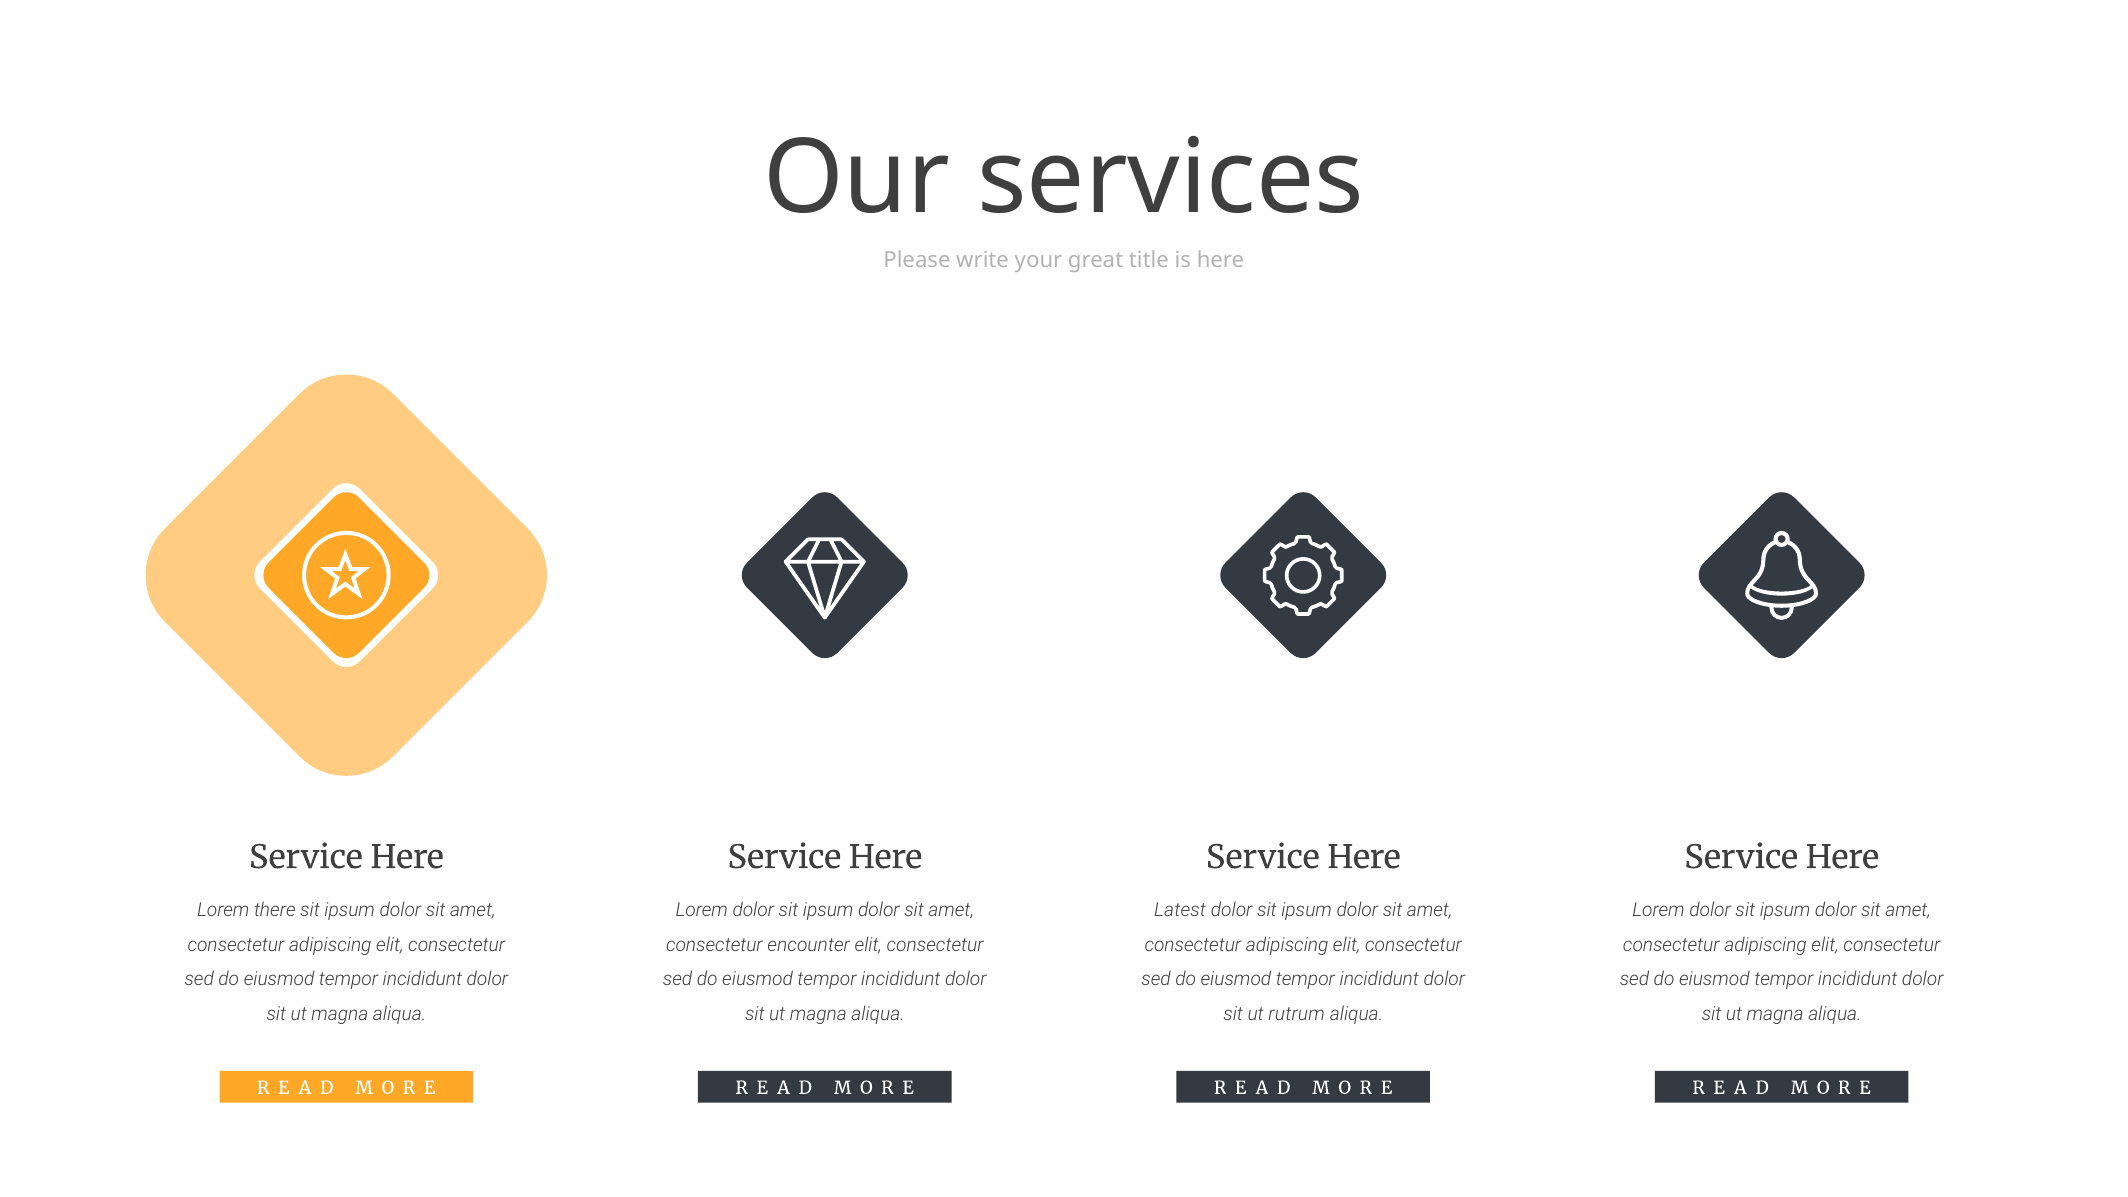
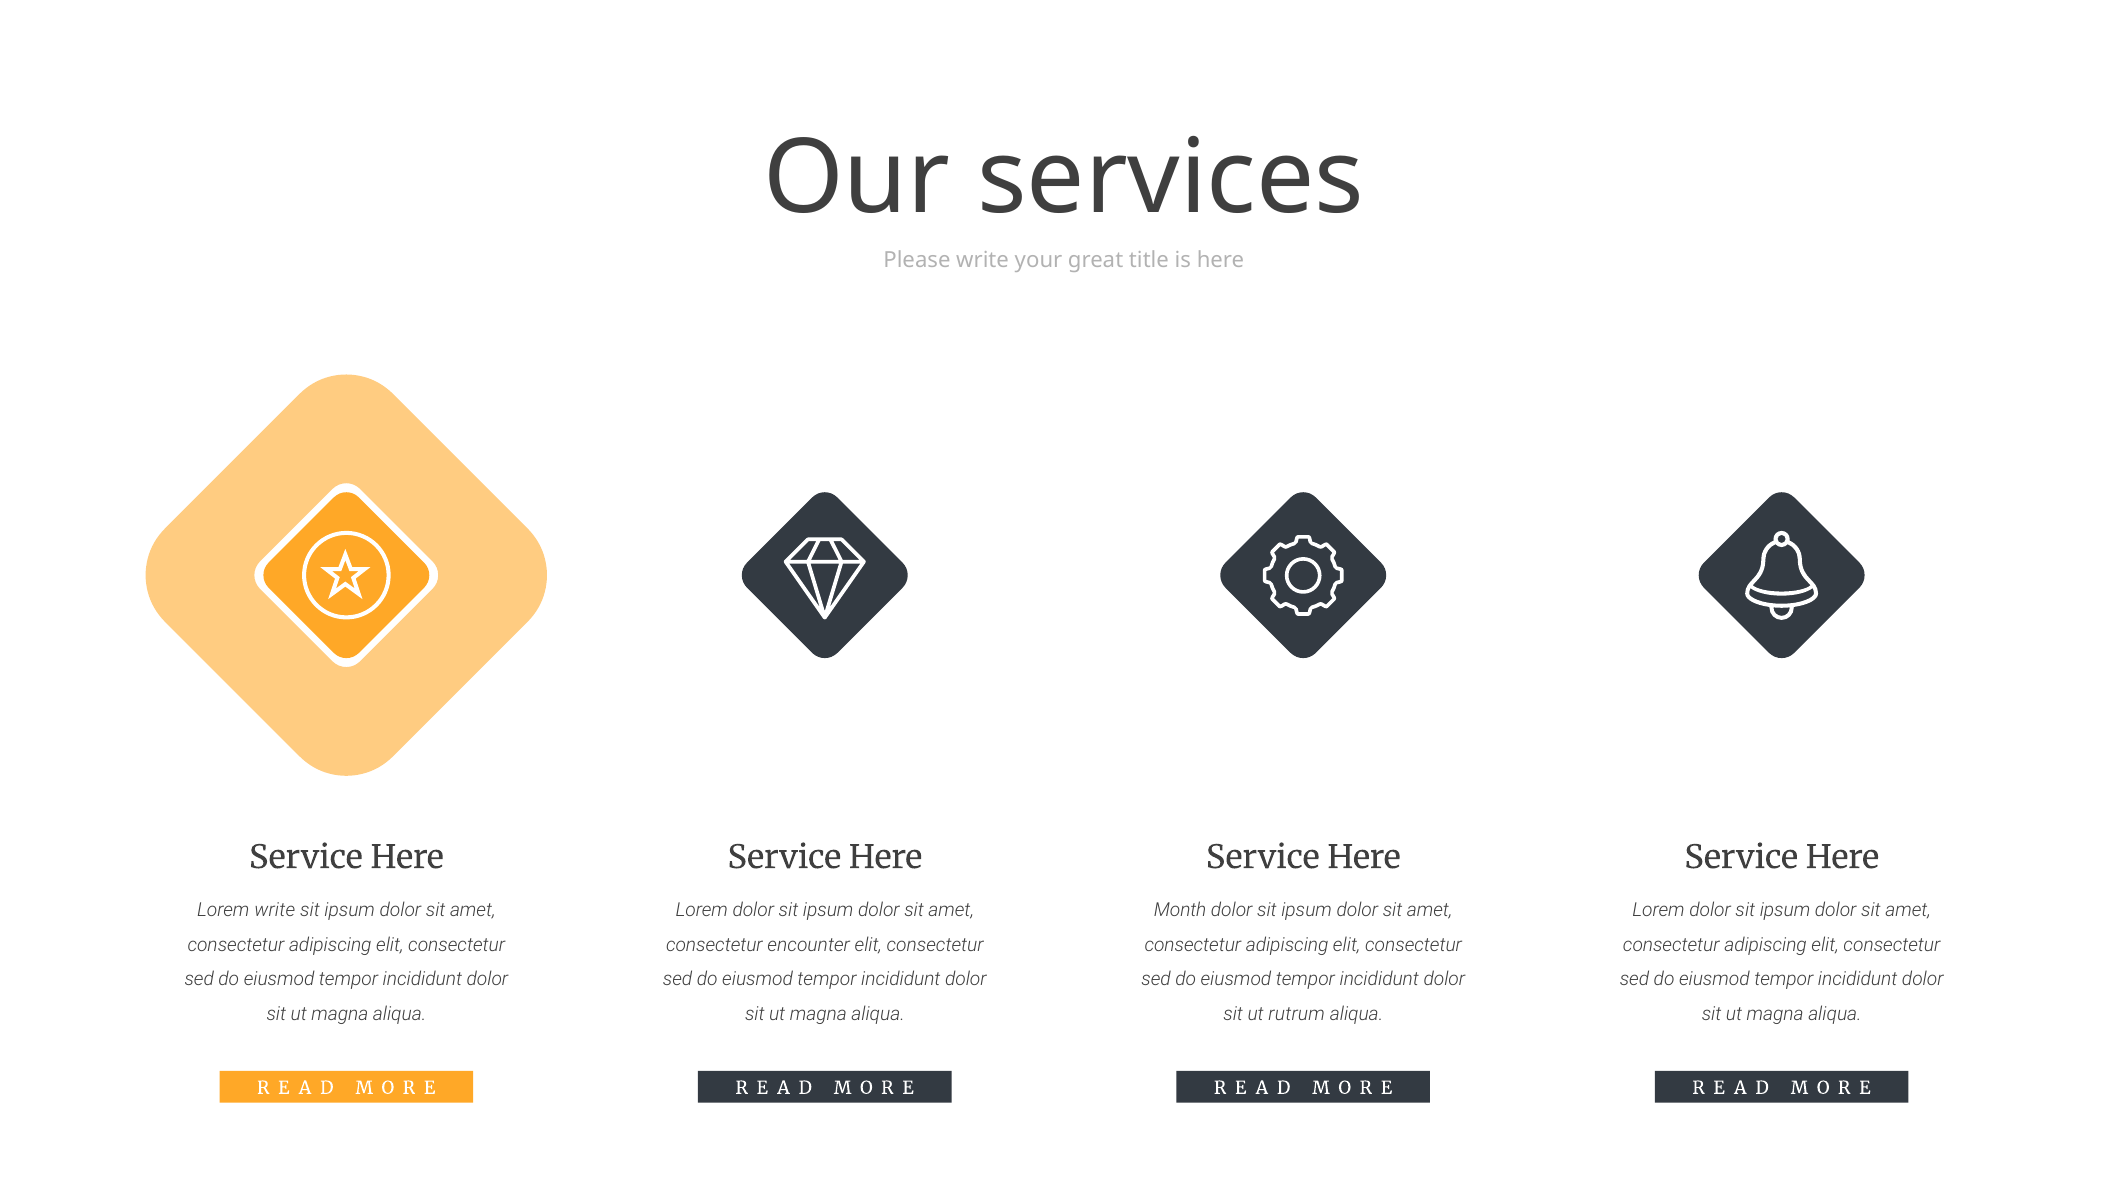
Lorem there: there -> write
Latest: Latest -> Month
